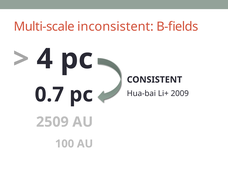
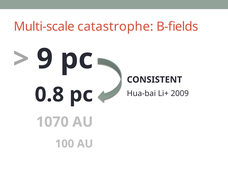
inconsistent: inconsistent -> catastrophe
4: 4 -> 9
0.7: 0.7 -> 0.8
2509: 2509 -> 1070
